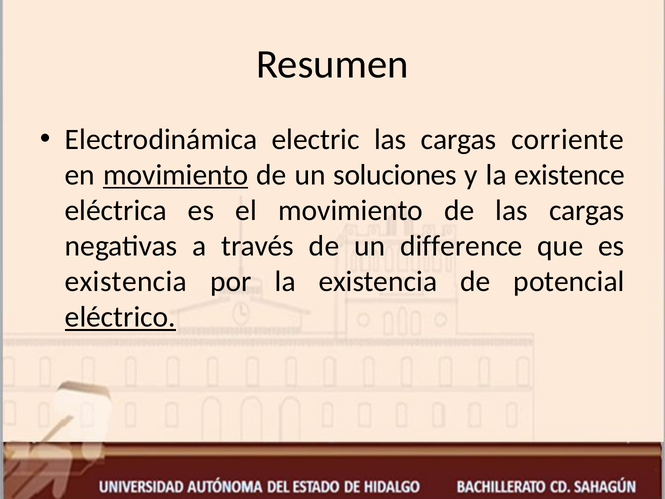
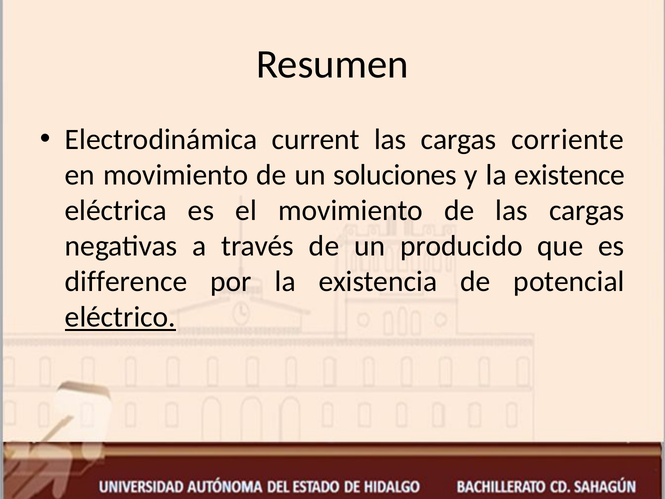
electric: electric -> current
movimiento at (176, 175) underline: present -> none
difference: difference -> producido
existencia at (126, 282): existencia -> difference
